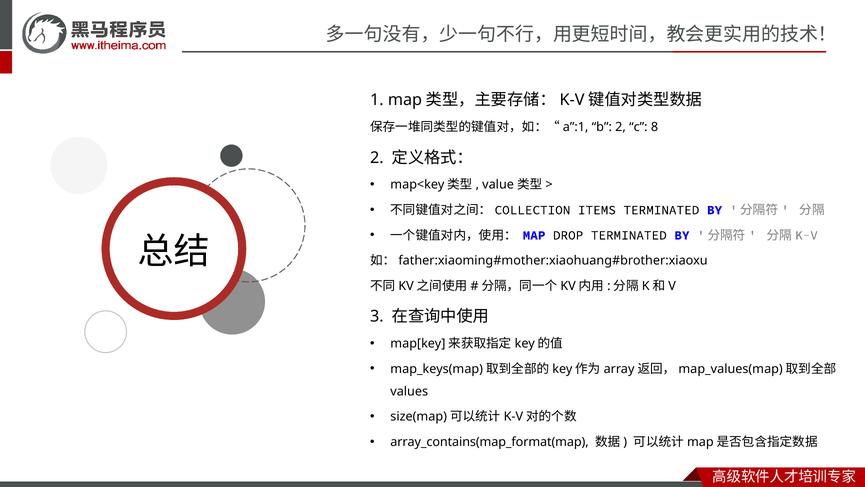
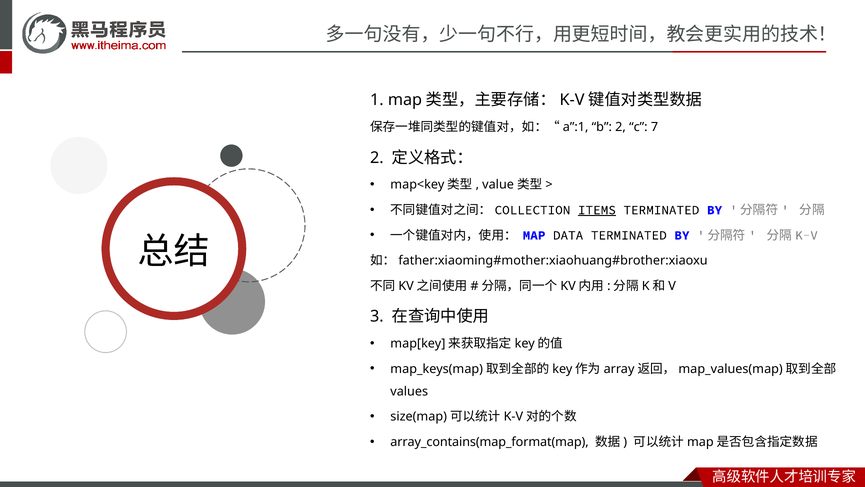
8: 8 -> 7
ITEMS underline: none -> present
DROP: DROP -> DATA
